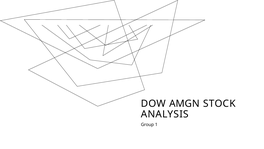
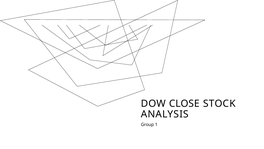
AMGN: AMGN -> CLOSE
